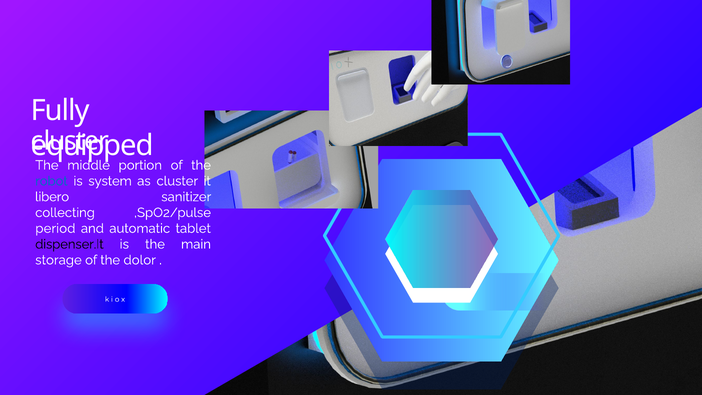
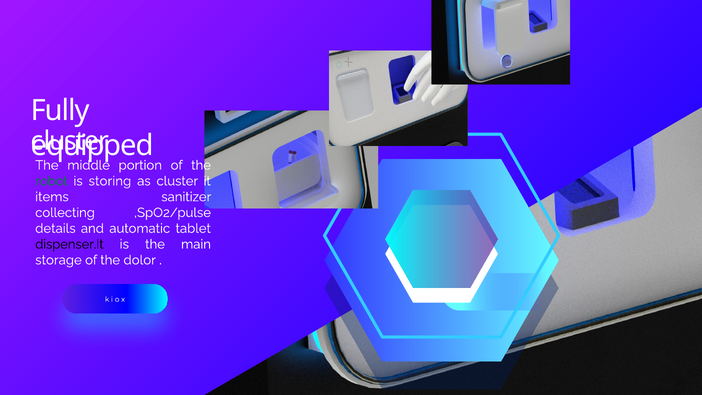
robot colour: blue -> green
system: system -> storing
libero: libero -> items
period: period -> details
